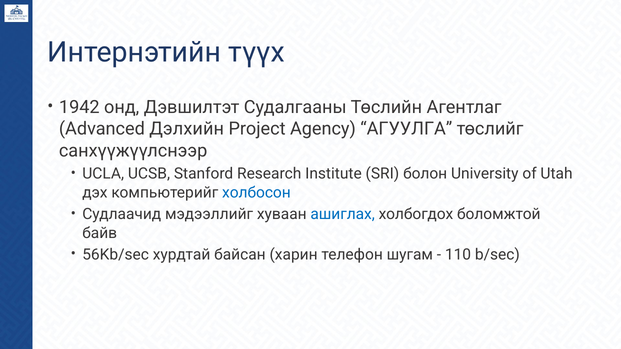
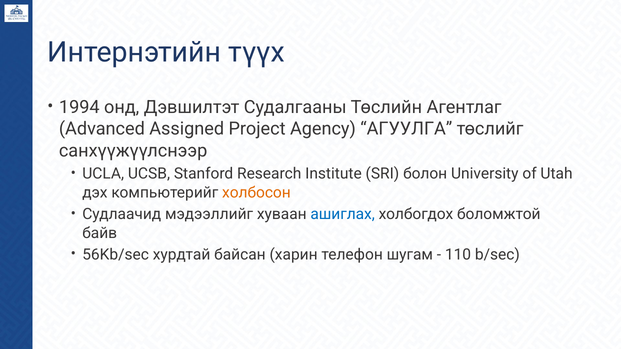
1942: 1942 -> 1994
Дэлхийн: Дэлхийн -> Assigned
холбосон colour: blue -> orange
